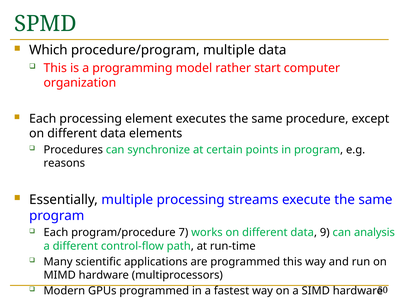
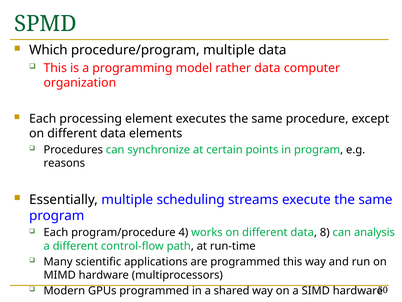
rather start: start -> data
multiple processing: processing -> scheduling
7: 7 -> 4
9: 9 -> 8
fastest: fastest -> shared
